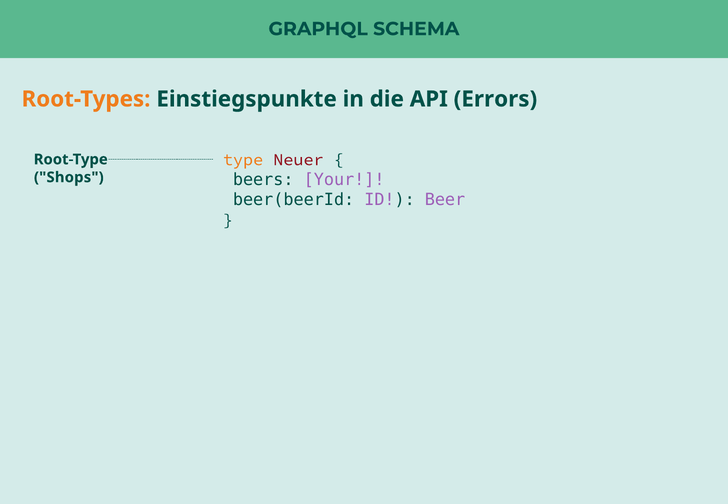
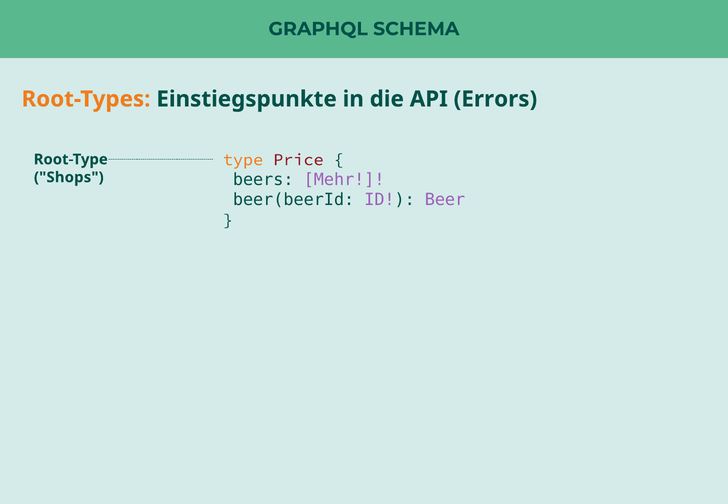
Neuer: Neuer -> Price
Your: Your -> Mehr
